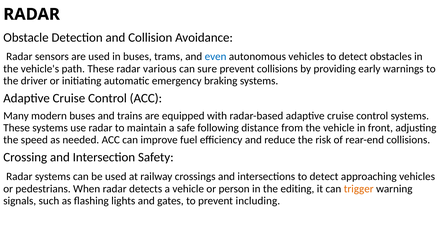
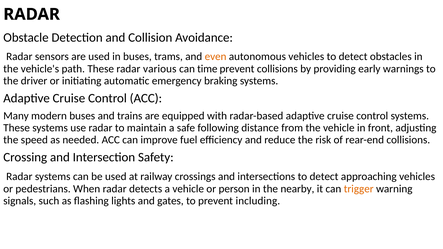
even colour: blue -> orange
sure: sure -> time
editing: editing -> nearby
